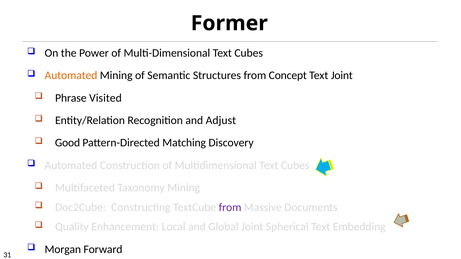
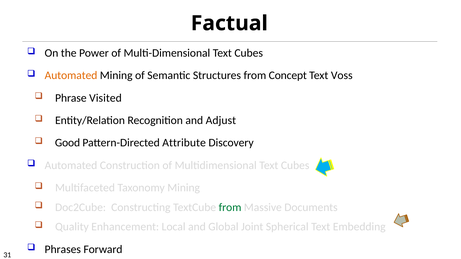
Former: Former -> Factual
Text Joint: Joint -> Voss
Matching: Matching -> Attribute
from at (230, 207) colour: purple -> green
Morgan: Morgan -> Phrases
